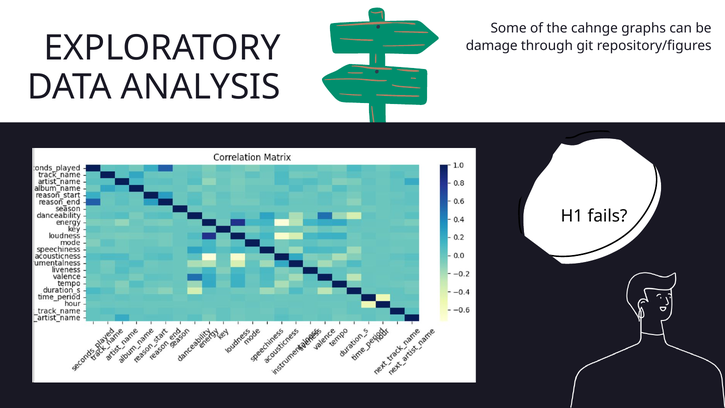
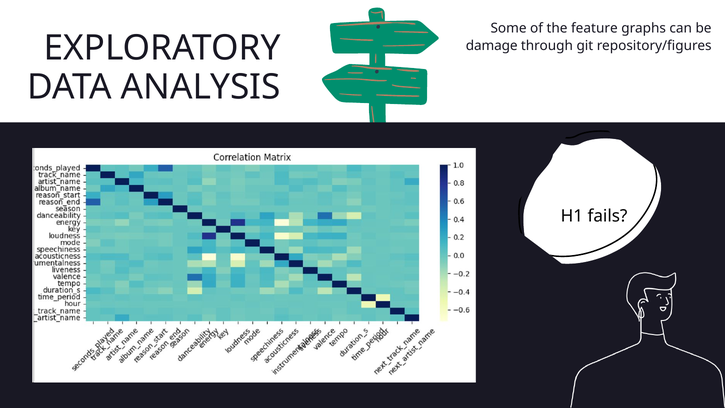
cahnge: cahnge -> feature
